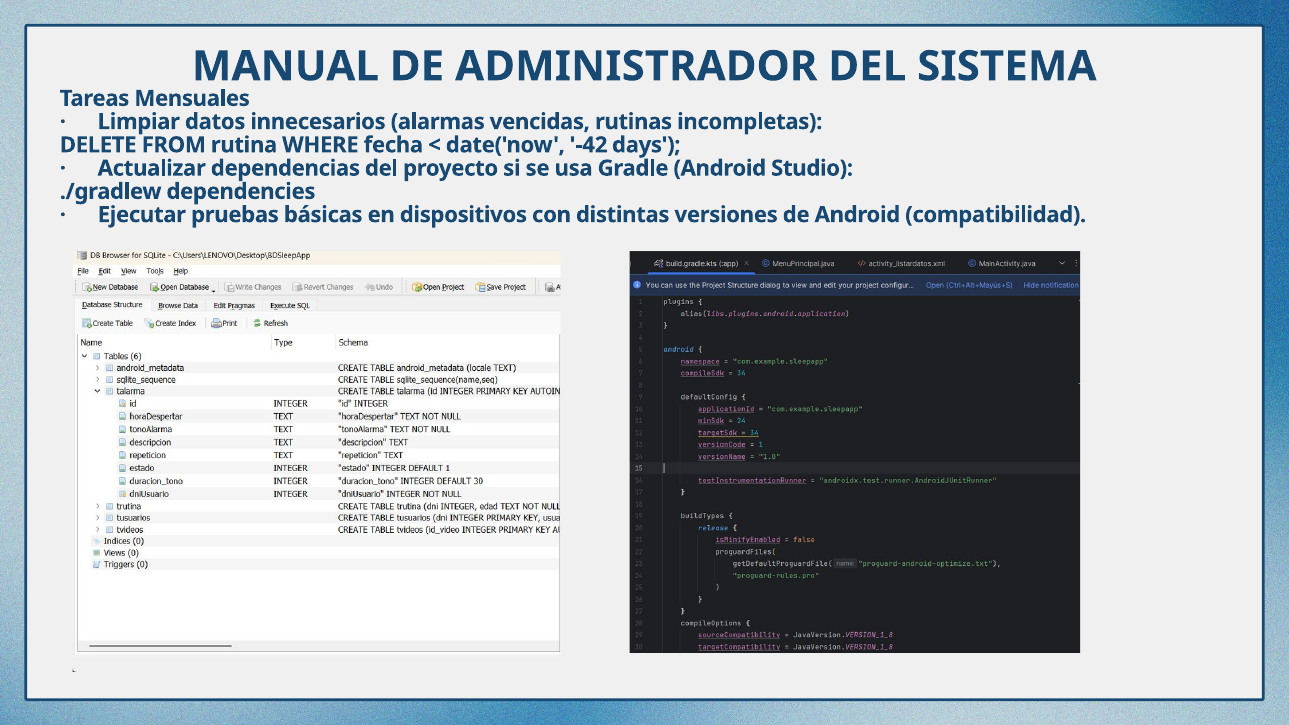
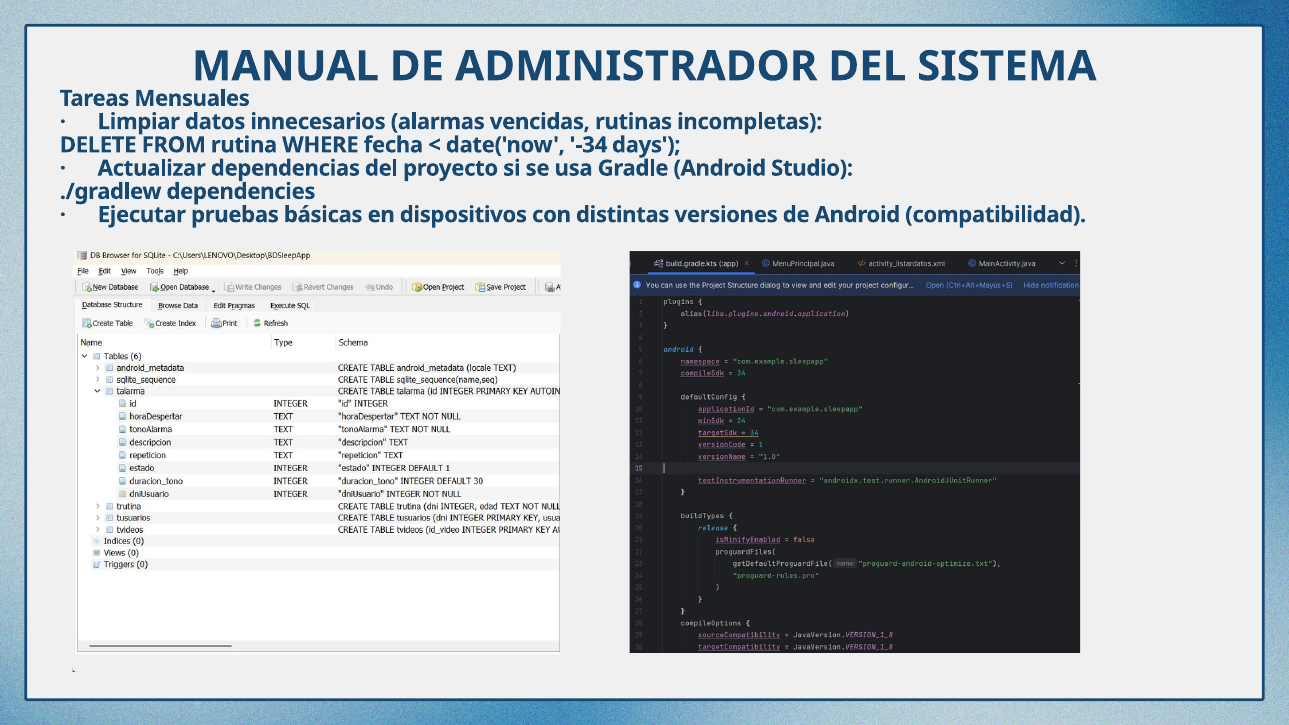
-42: -42 -> -34
